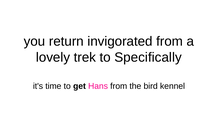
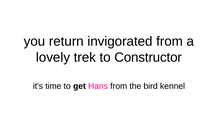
Specifically: Specifically -> Constructor
